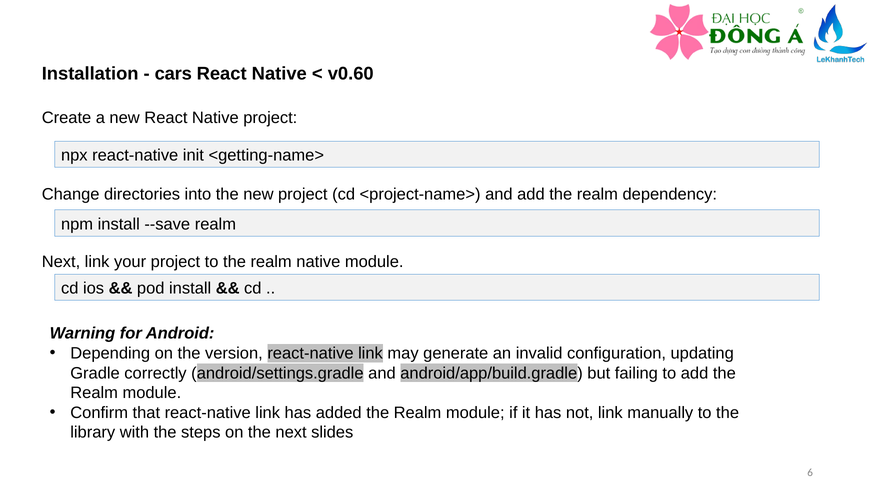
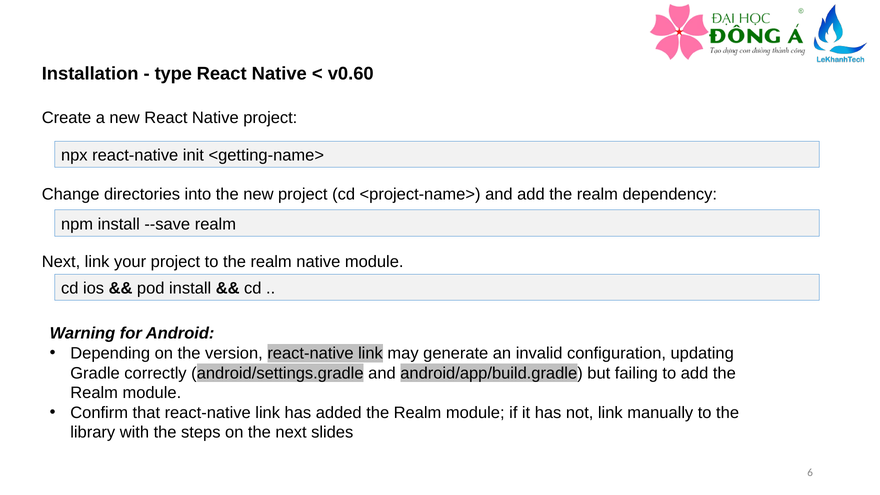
cars: cars -> type
